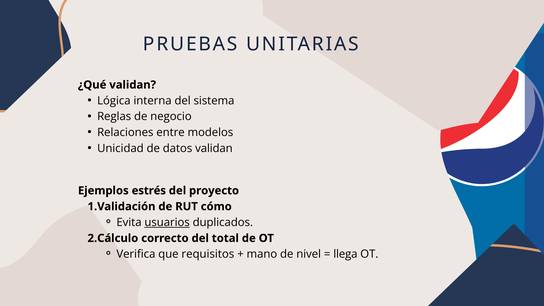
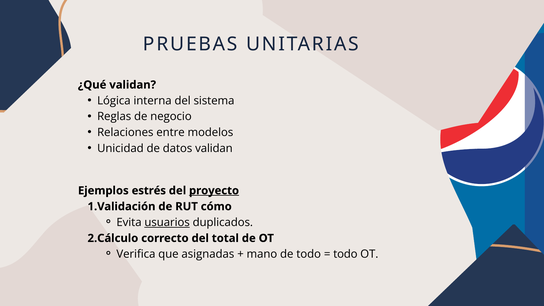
proyecto underline: none -> present
requisitos: requisitos -> asignadas
de nivel: nivel -> todo
llega at (345, 254): llega -> todo
